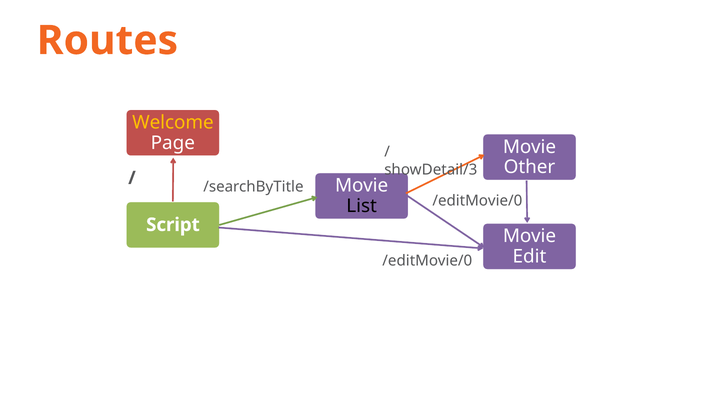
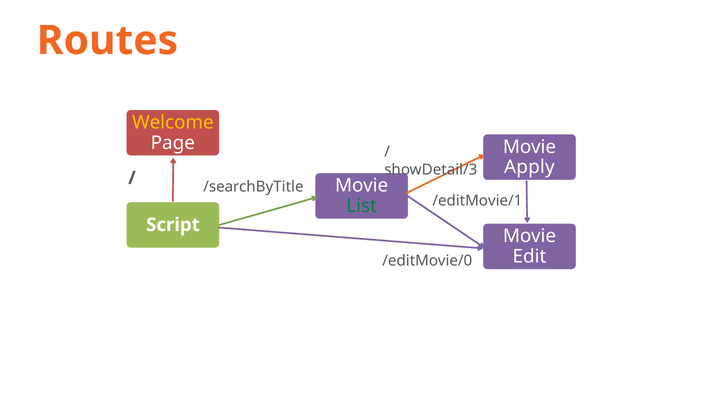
Other: Other -> Apply
/editMovie/0 at (477, 201): /editMovie/0 -> /editMovie/1
List colour: black -> green
